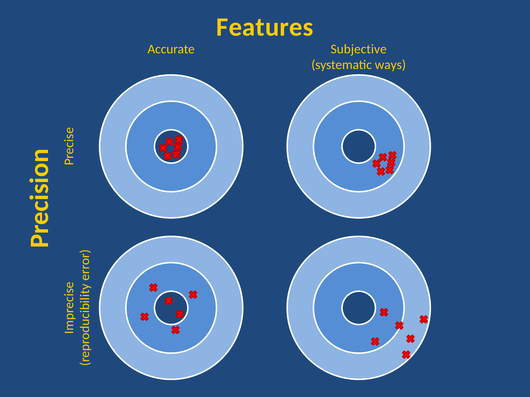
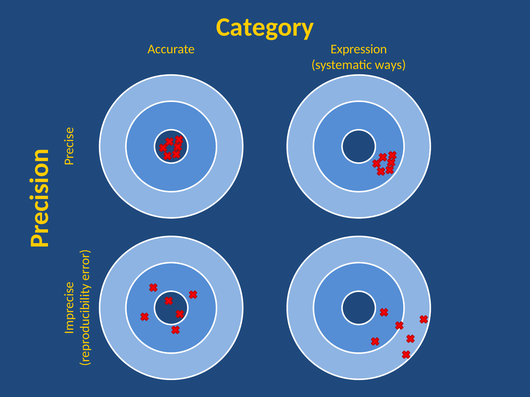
Features: Features -> Category
Subjective: Subjective -> Expression
